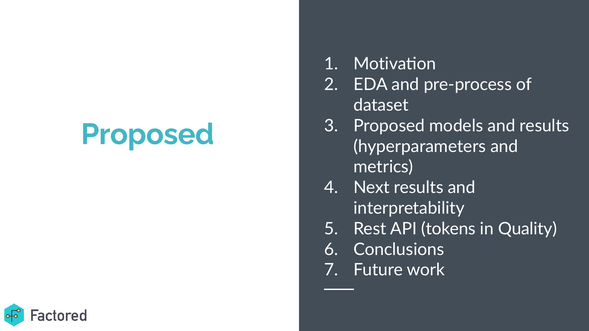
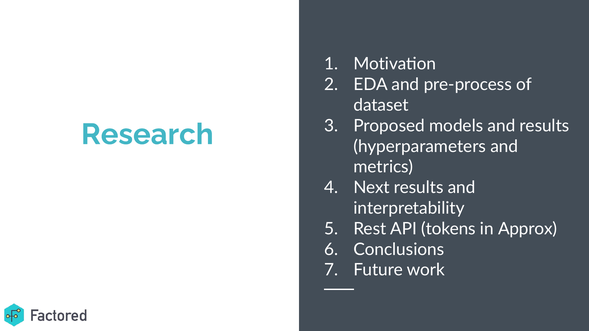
Proposed at (148, 135): Proposed -> Research
Quality: Quality -> Approx
